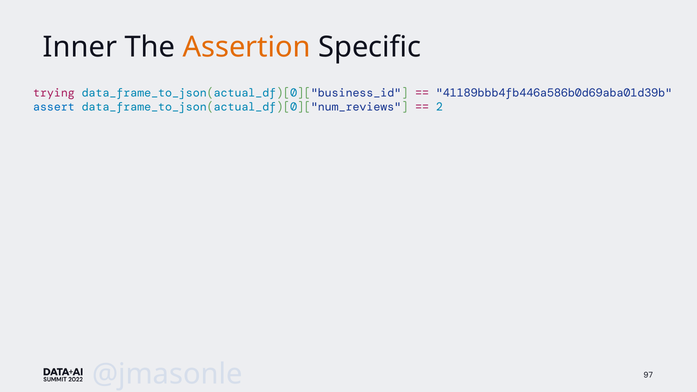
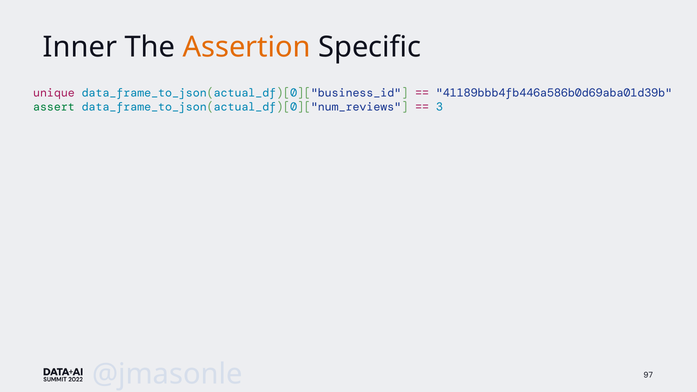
trying: trying -> unique
assert colour: blue -> green
2: 2 -> 3
